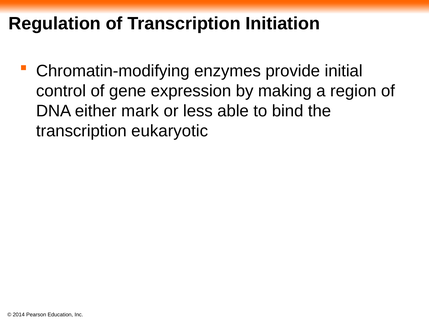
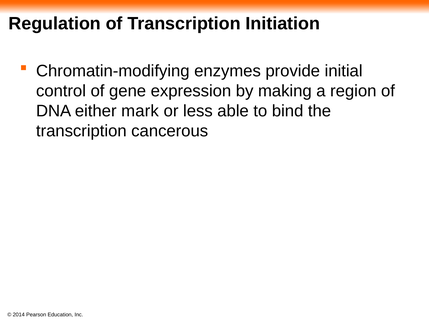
eukaryotic: eukaryotic -> cancerous
